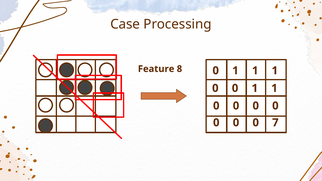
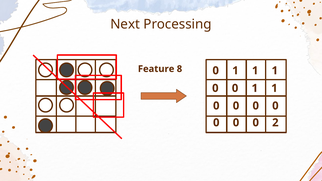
Case: Case -> Next
7: 7 -> 2
